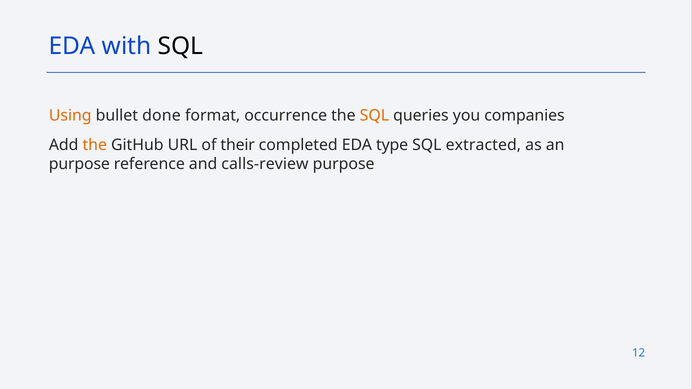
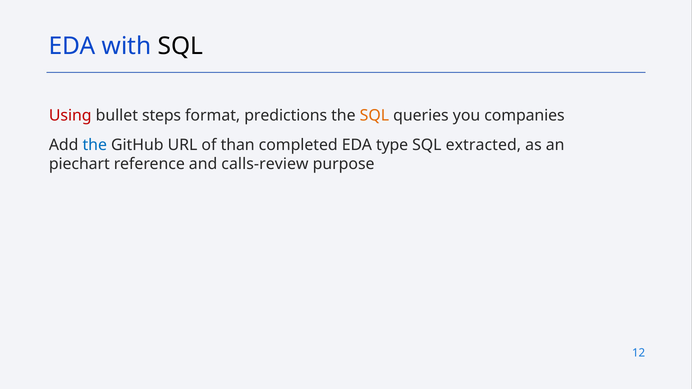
Using colour: orange -> red
done: done -> steps
occurrence: occurrence -> predictions
the at (95, 145) colour: orange -> blue
their: their -> than
purpose at (79, 164): purpose -> piechart
